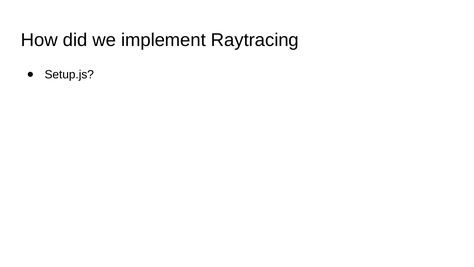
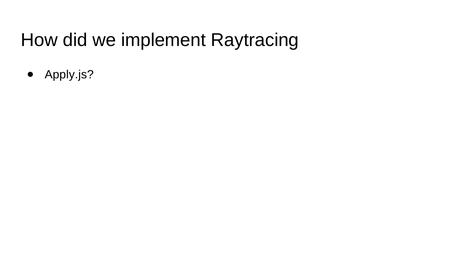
Setup.js: Setup.js -> Apply.js
